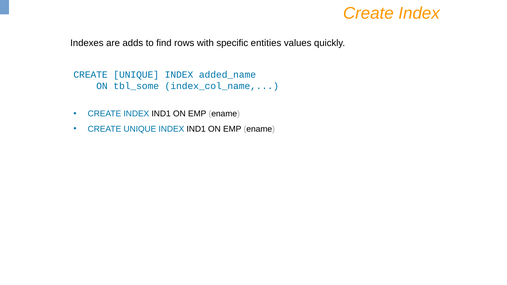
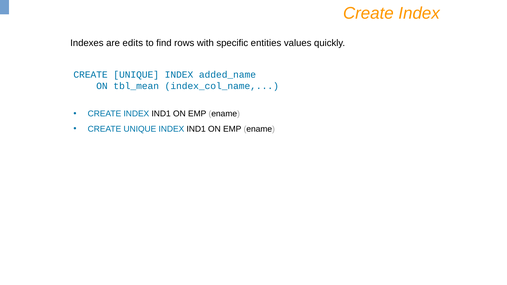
adds: adds -> edits
tbl_some: tbl_some -> tbl_mean
